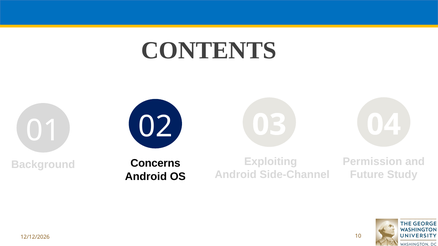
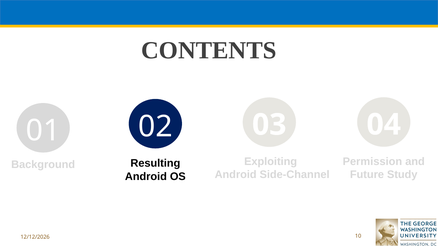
Concerns: Concerns -> Resulting
